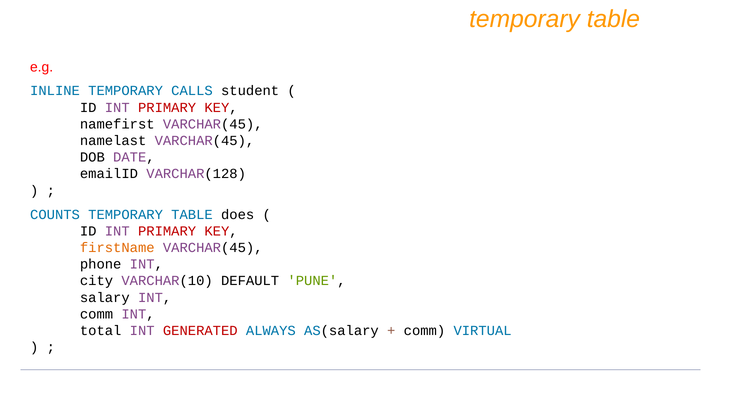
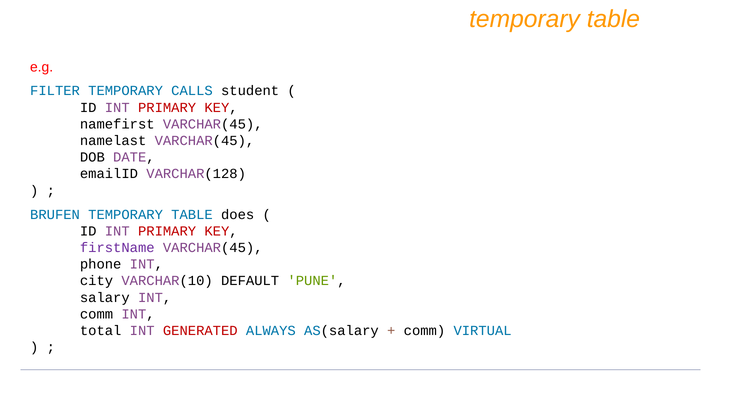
INLINE: INLINE -> FILTER
COUNTS: COUNTS -> BRUFEN
firstName colour: orange -> purple
